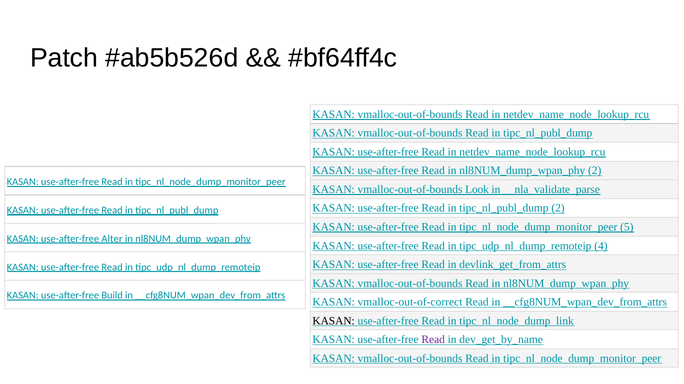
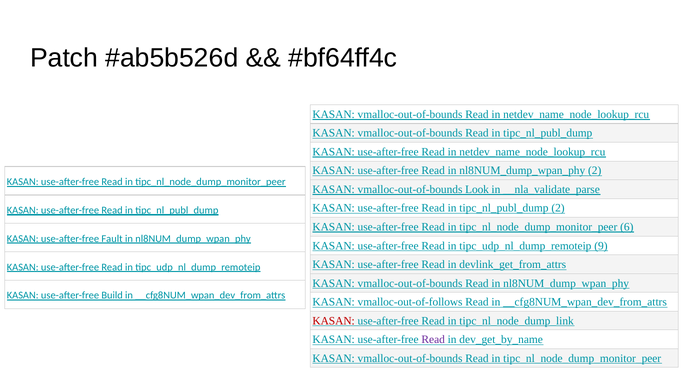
5: 5 -> 6
Alter: Alter -> Fault
4: 4 -> 9
vmalloc-out-of-correct: vmalloc-out-of-correct -> vmalloc-out-of-follows
KASAN at (334, 321) colour: black -> red
